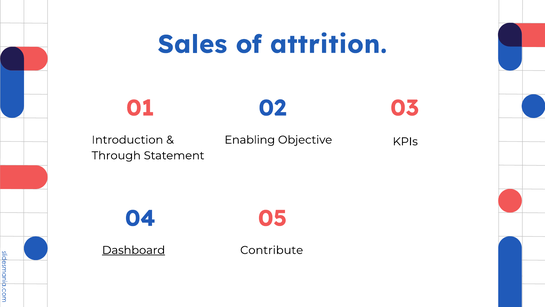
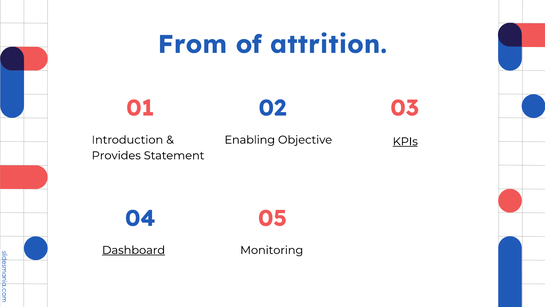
Sales: Sales -> From
KPIs underline: none -> present
Through: Through -> Provides
Contribute: Contribute -> Monitoring
